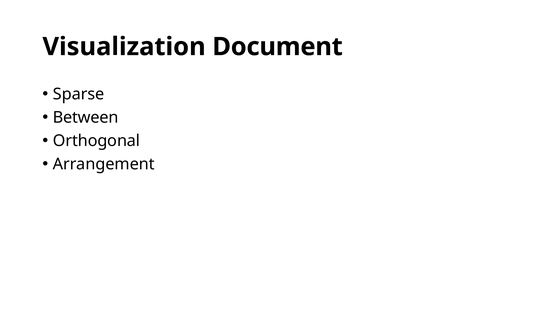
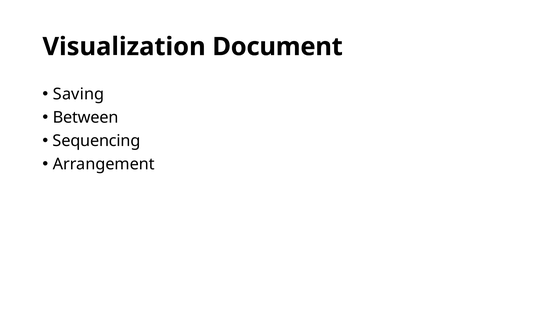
Sparse: Sparse -> Saving
Orthogonal: Orthogonal -> Sequencing
